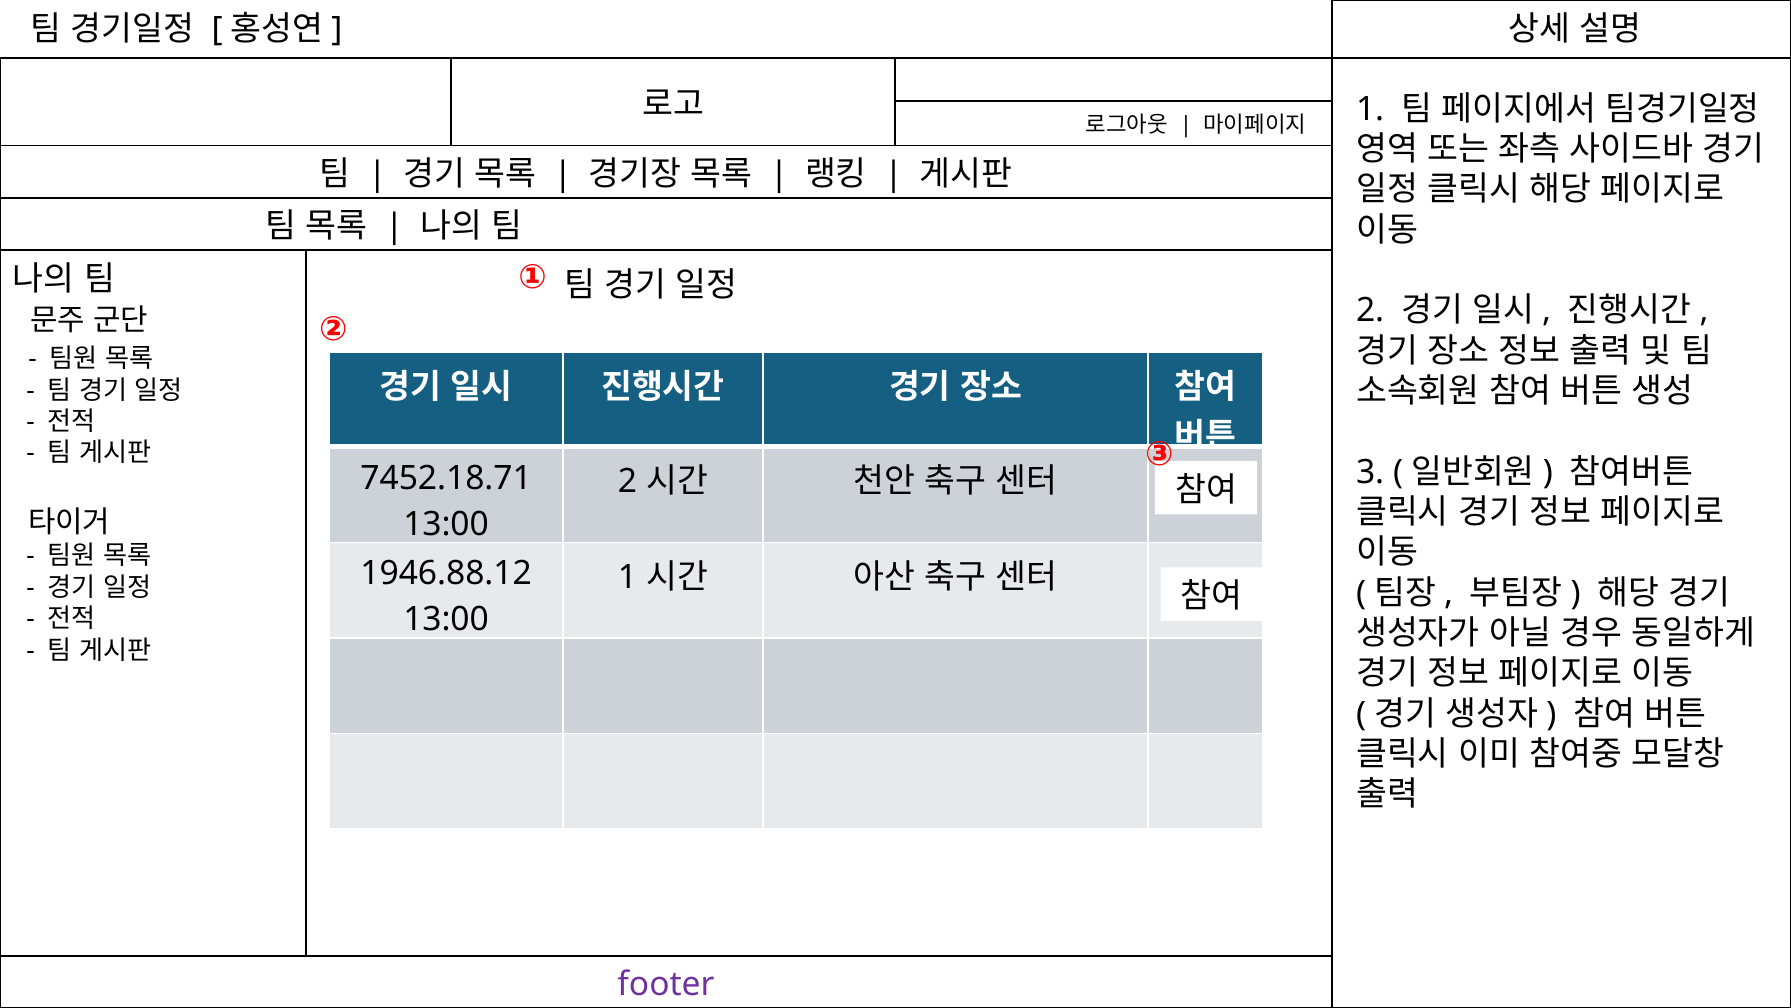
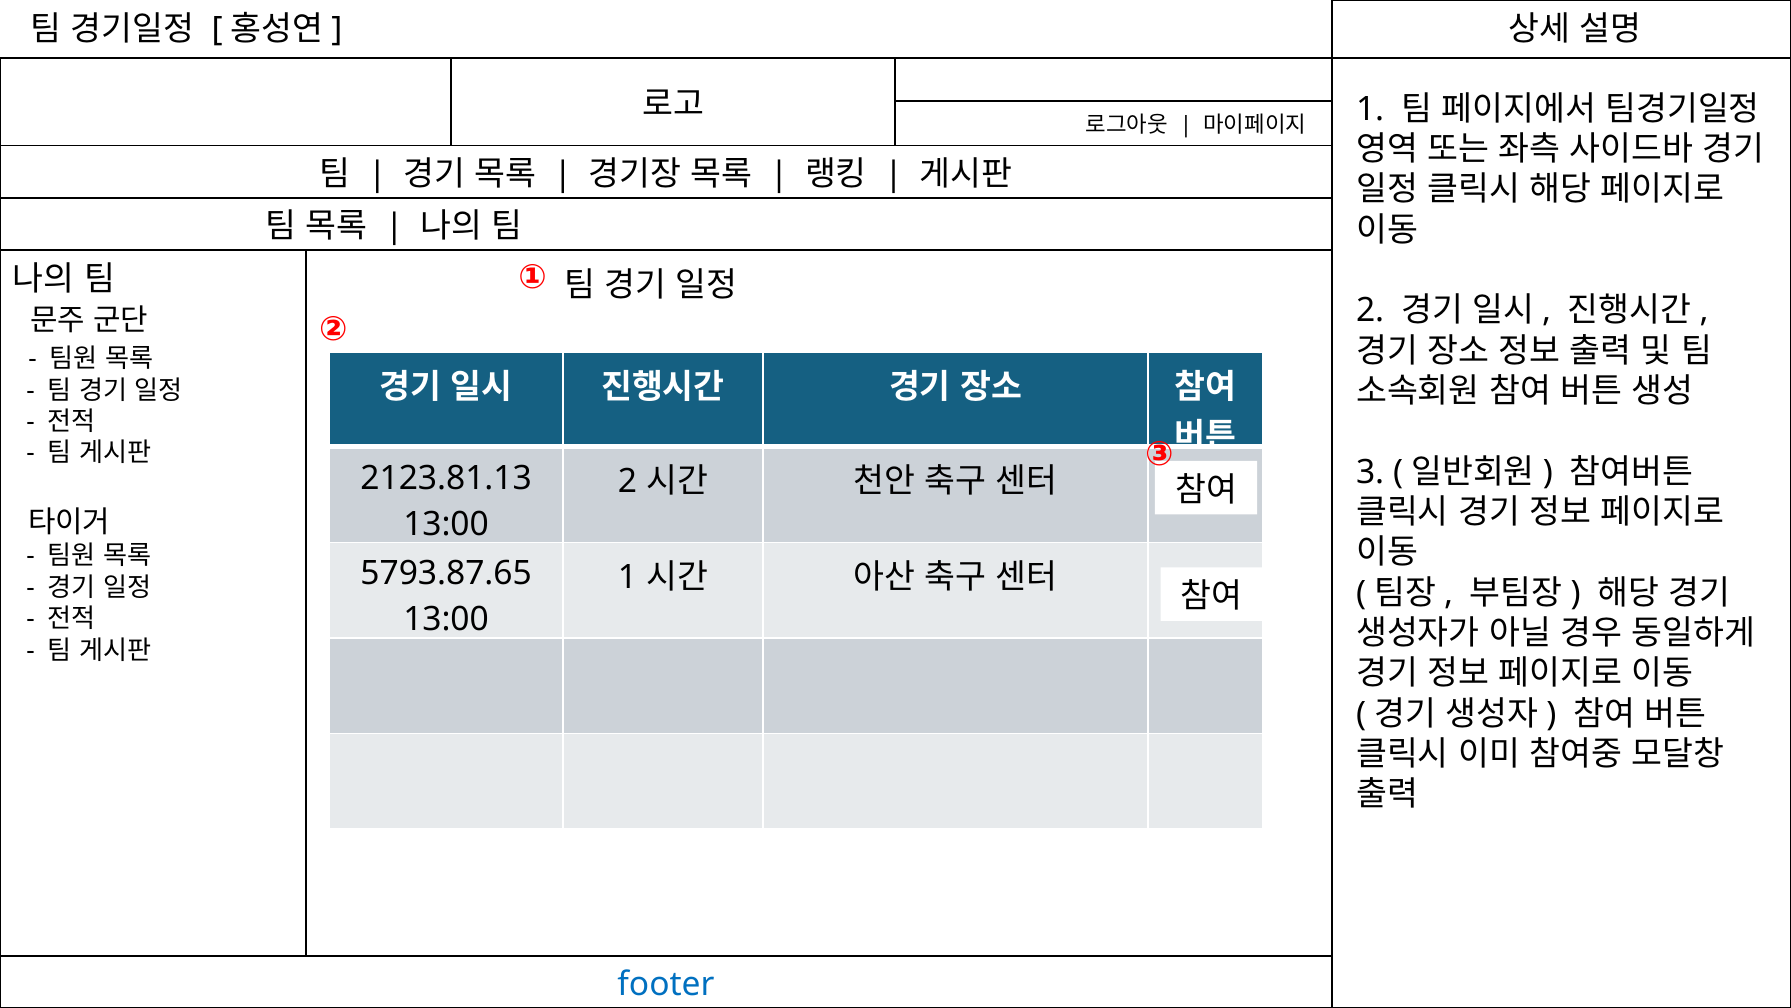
7452.18.71: 7452.18.71 -> 2123.81.13
1946.88.12: 1946.88.12 -> 5793.87.65
footer colour: purple -> blue
